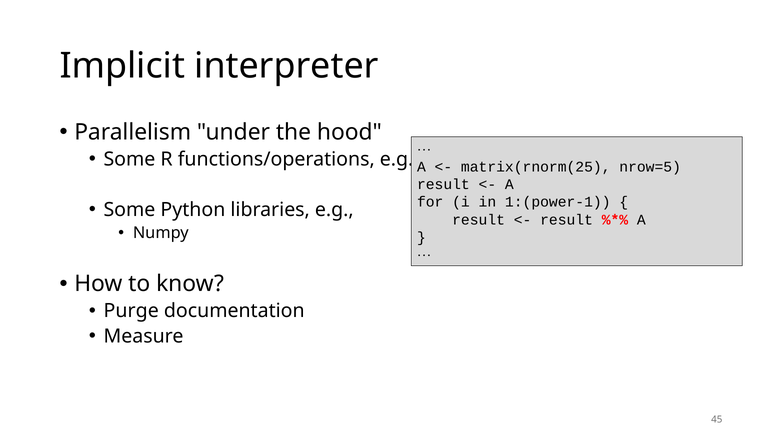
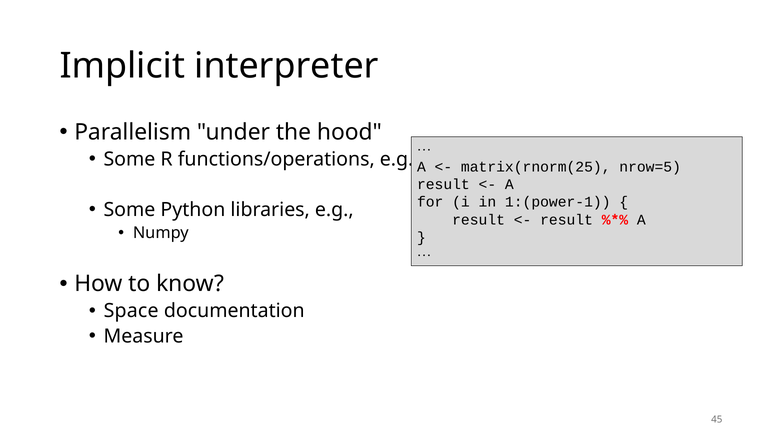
Purge: Purge -> Space
